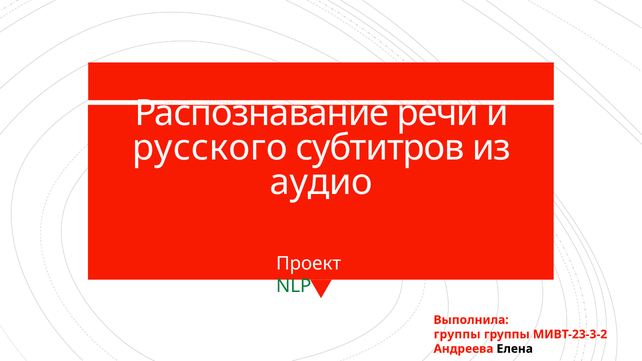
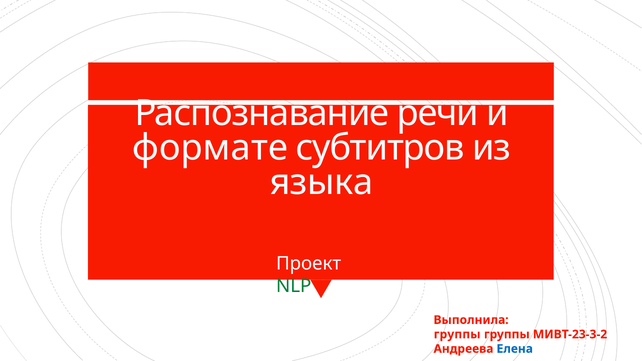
русского: русского -> формате
аудио: аудио -> языка
Елена colour: black -> blue
